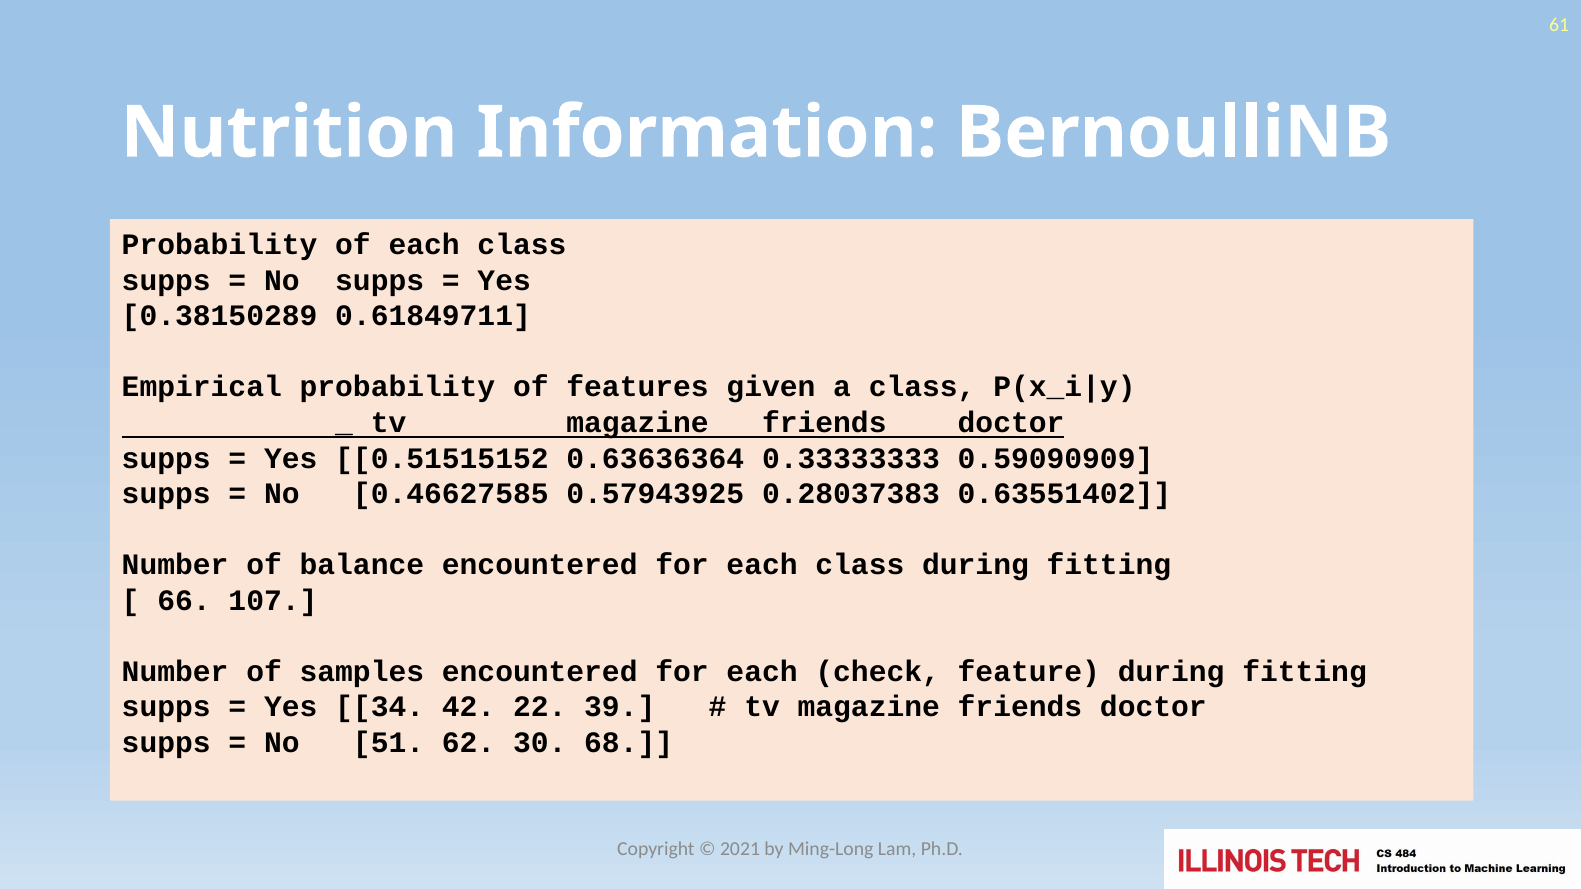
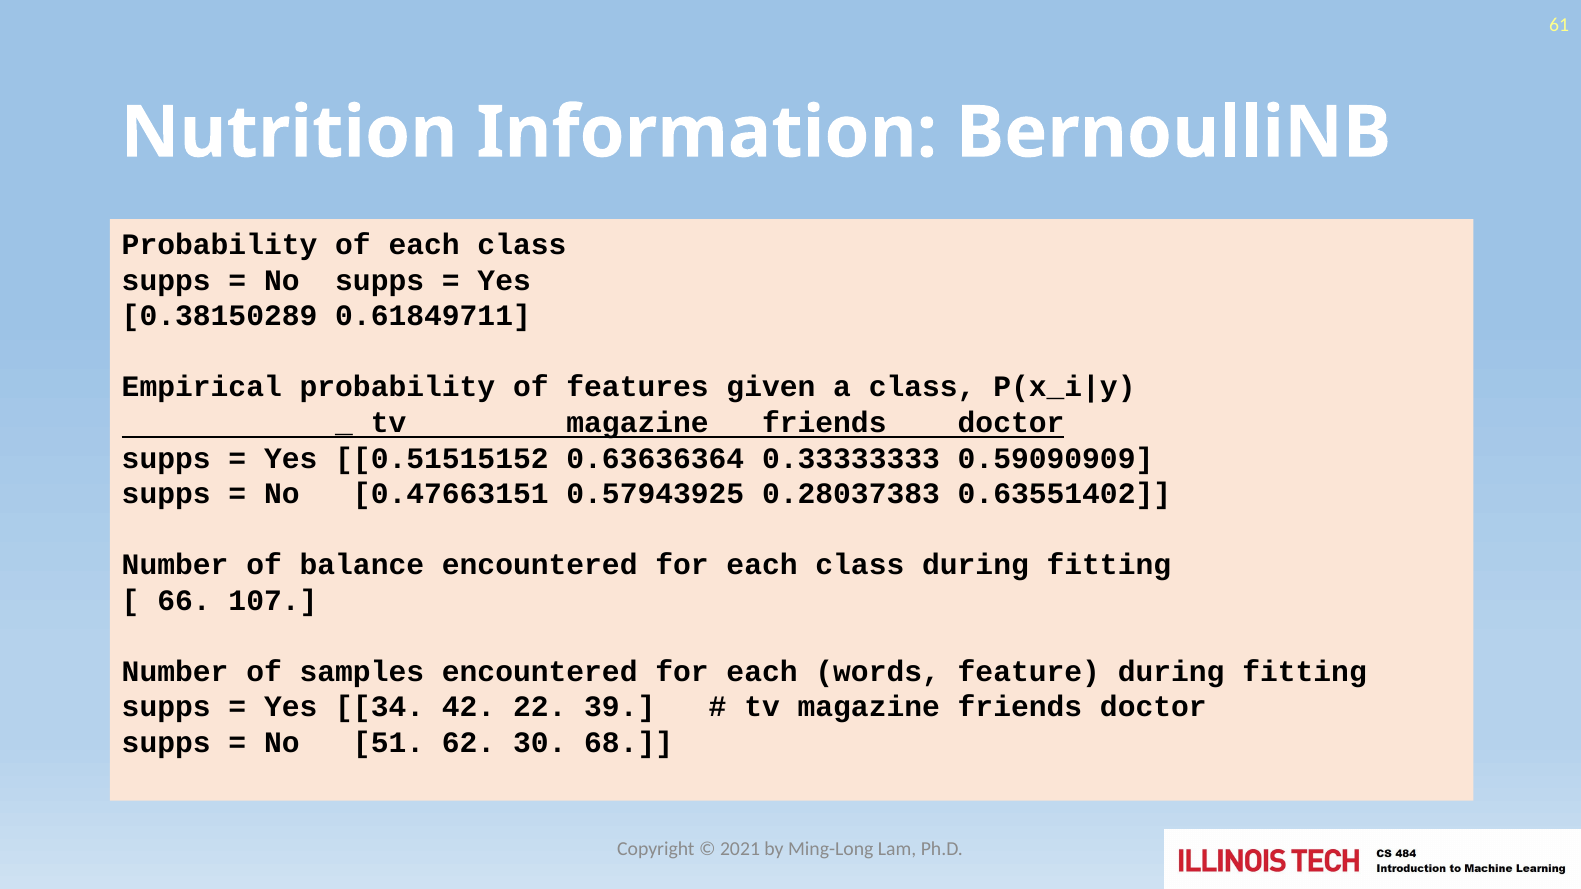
0.46627585: 0.46627585 -> 0.47663151
check: check -> words
